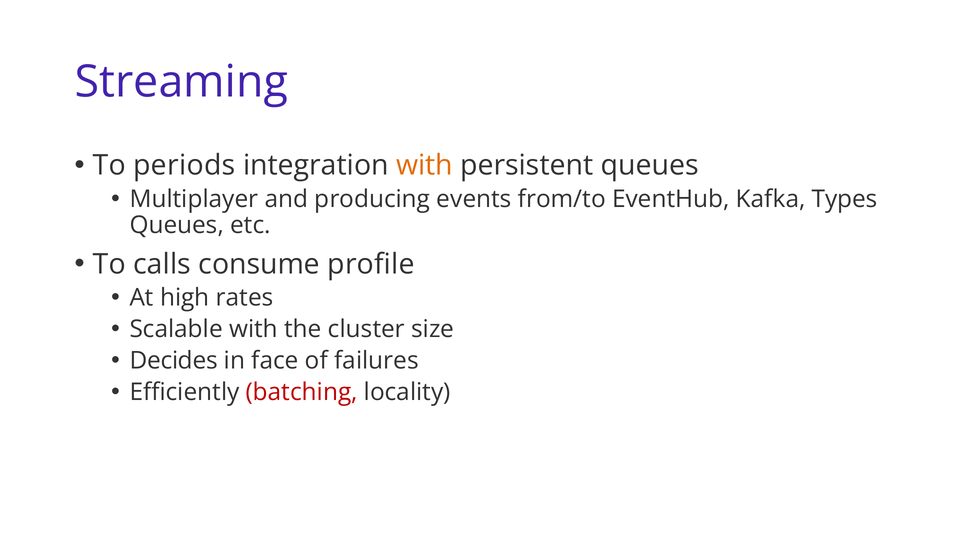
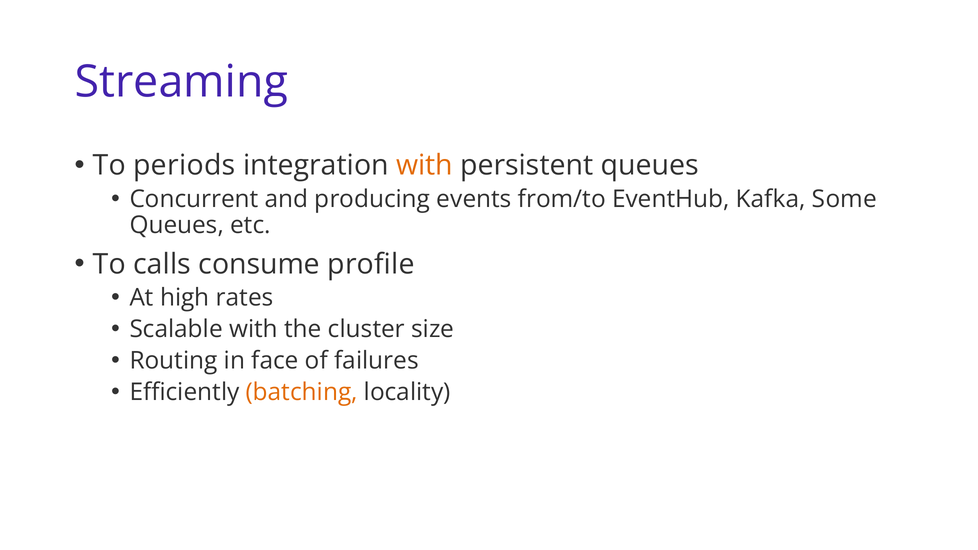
Multiplayer: Multiplayer -> Concurrent
Types: Types -> Some
Decides: Decides -> Routing
batching colour: red -> orange
